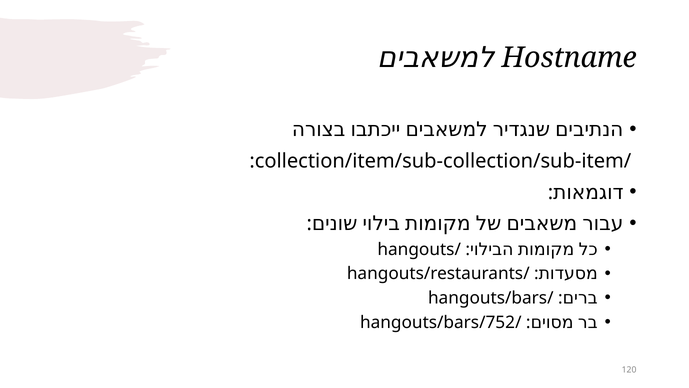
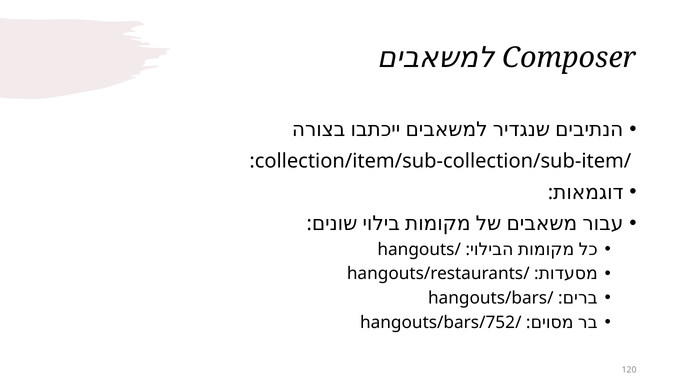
Hostname: Hostname -> Composer
